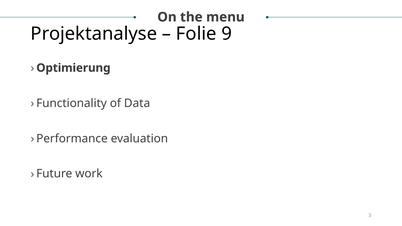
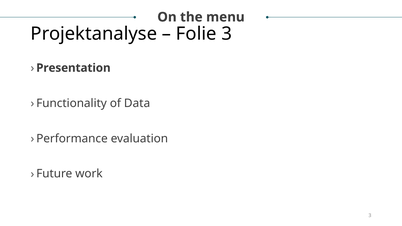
Folie 9: 9 -> 3
Optimierung: Optimierung -> Presentation
